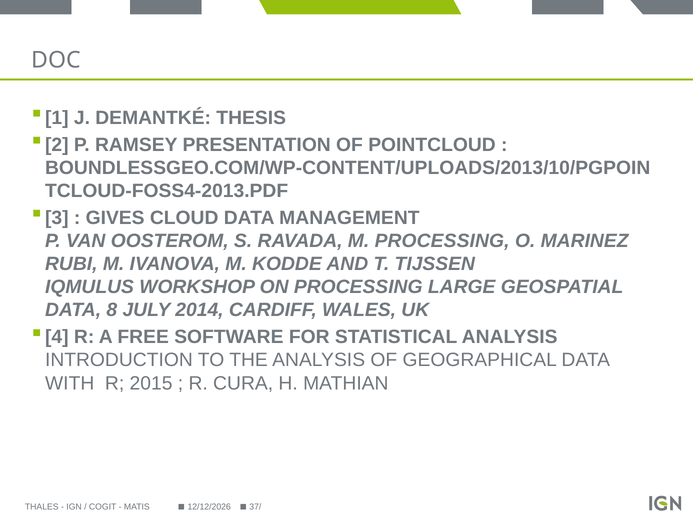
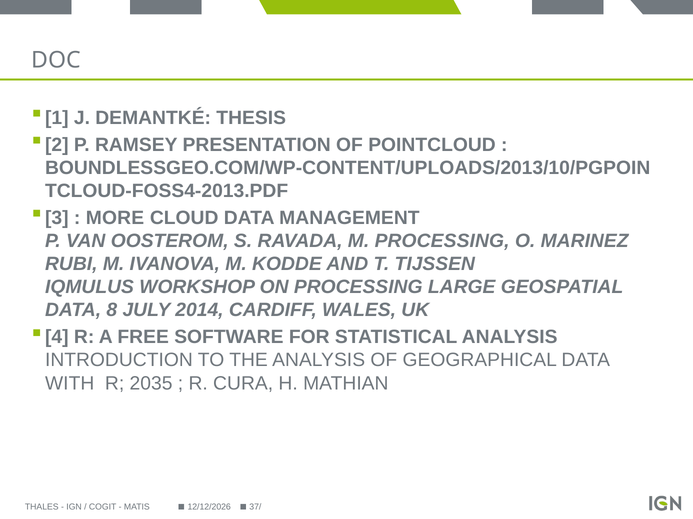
GIVES: GIVES -> MORE
2015: 2015 -> 2035
